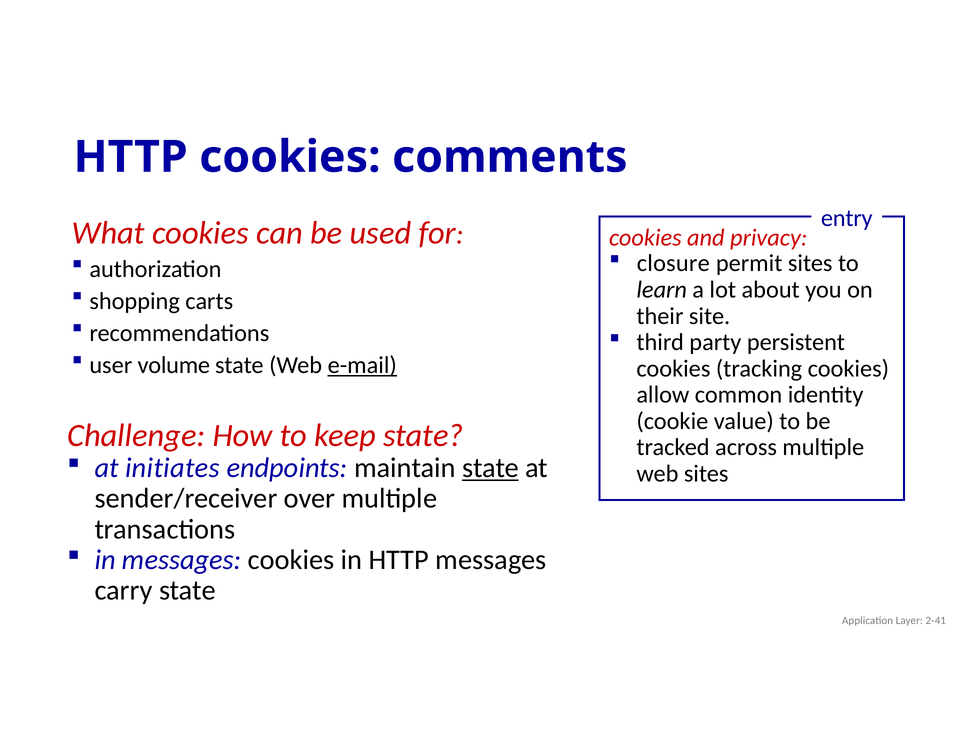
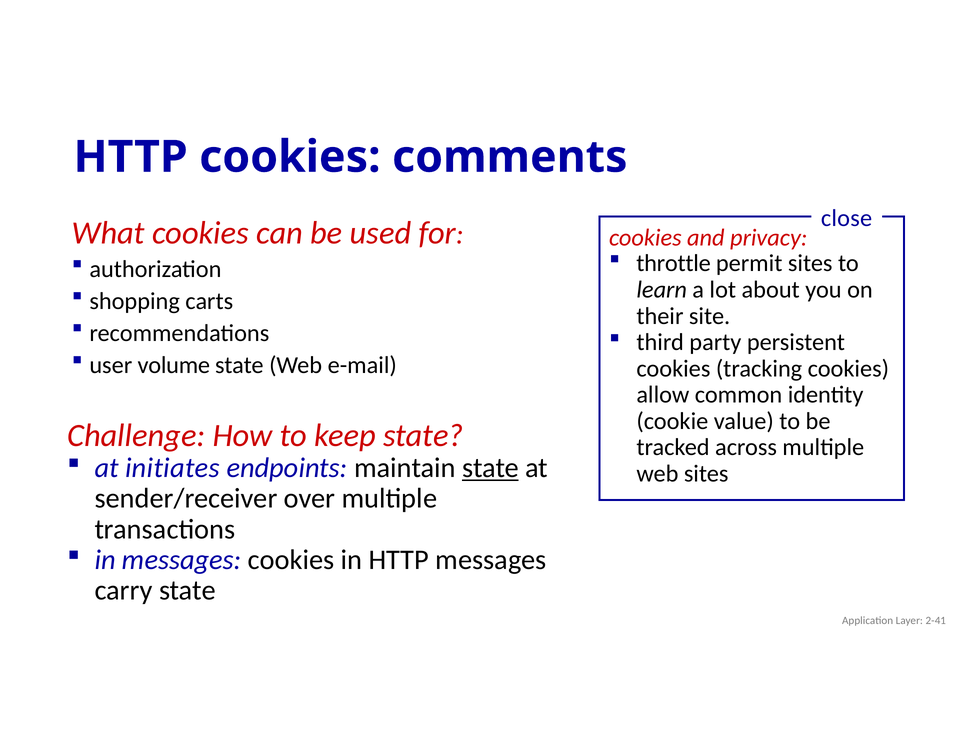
entry: entry -> close
closure: closure -> throttle
e-mail underline: present -> none
